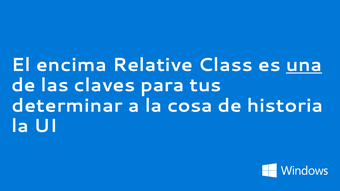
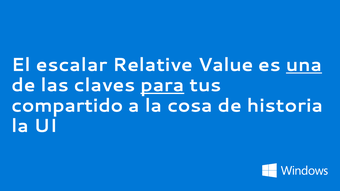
encima: encima -> escalar
Class: Class -> Value
para underline: none -> present
determinar: determinar -> compartido
